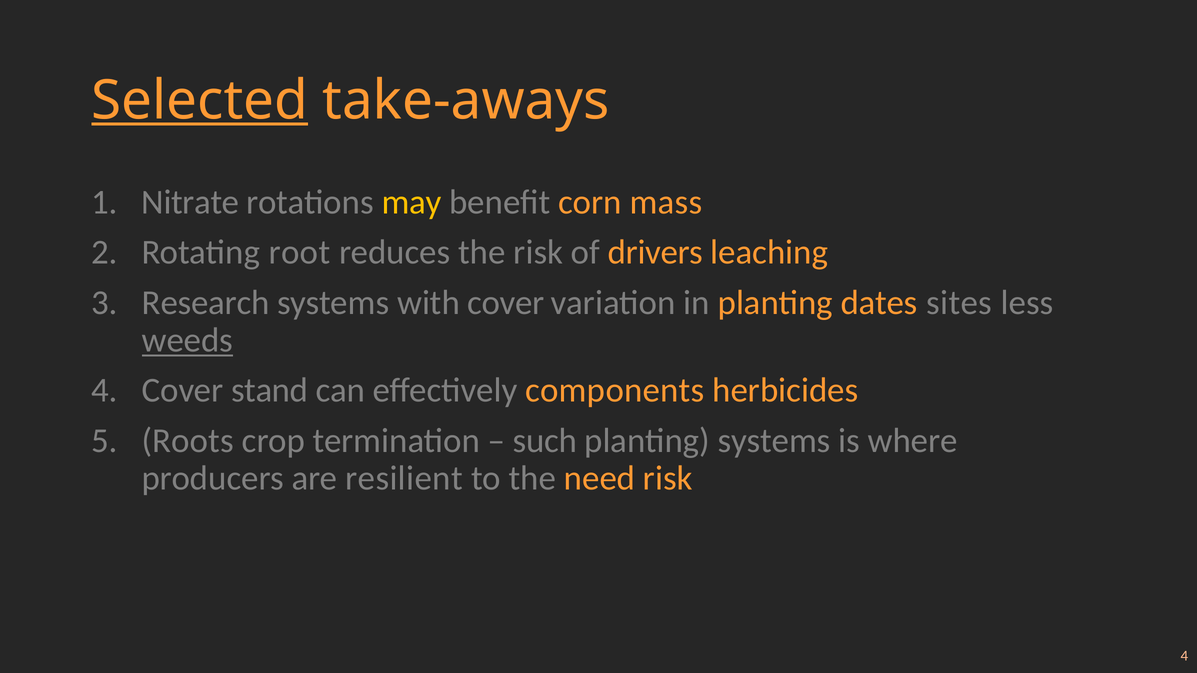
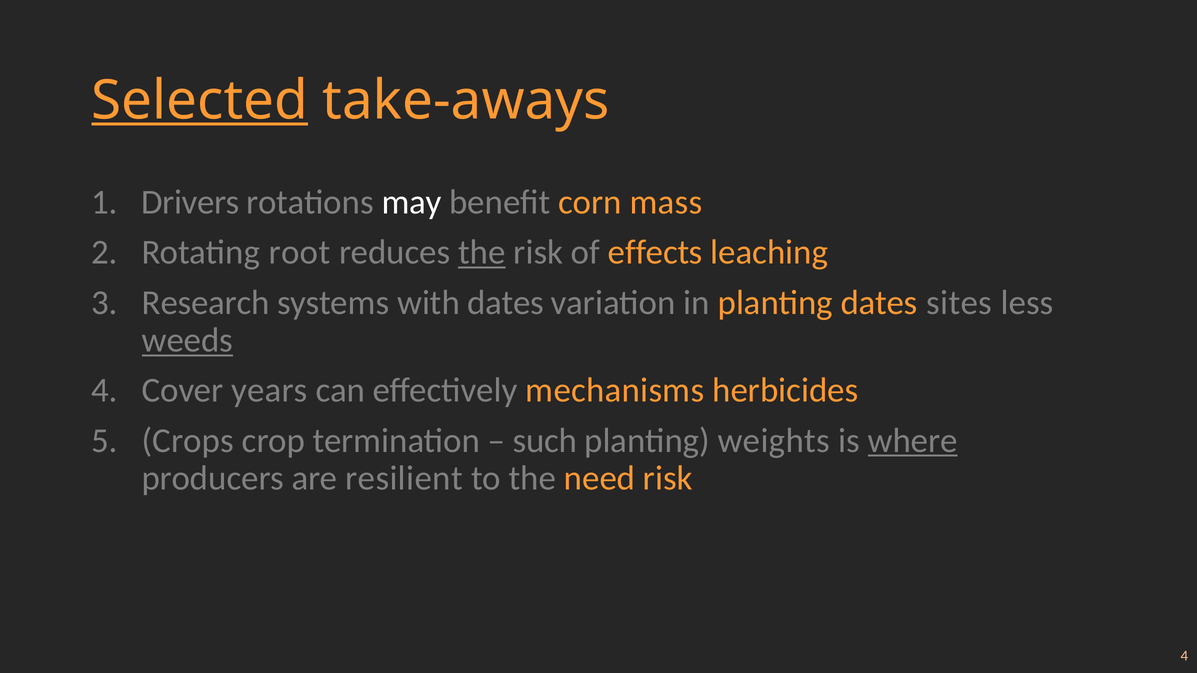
Nitrate: Nitrate -> Drivers
may colour: yellow -> white
the at (482, 253) underline: none -> present
drivers: drivers -> effects
with cover: cover -> dates
stand: stand -> years
components: components -> mechanisms
Roots: Roots -> Crops
planting systems: systems -> weights
where underline: none -> present
